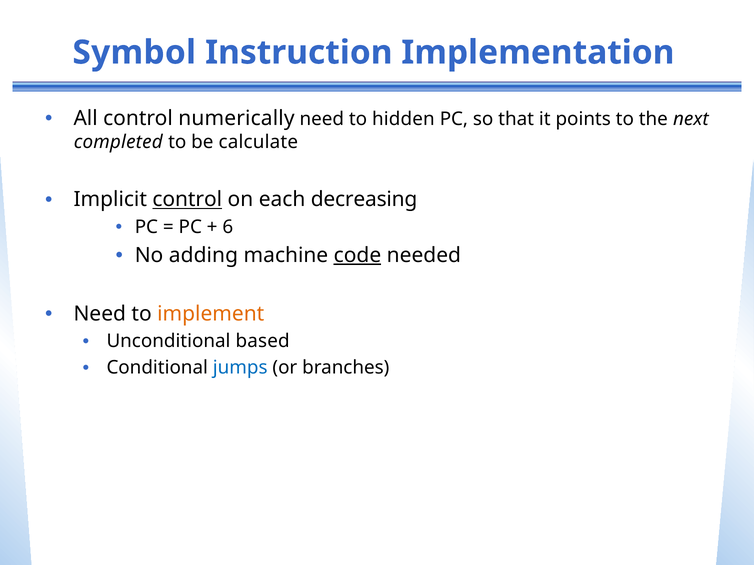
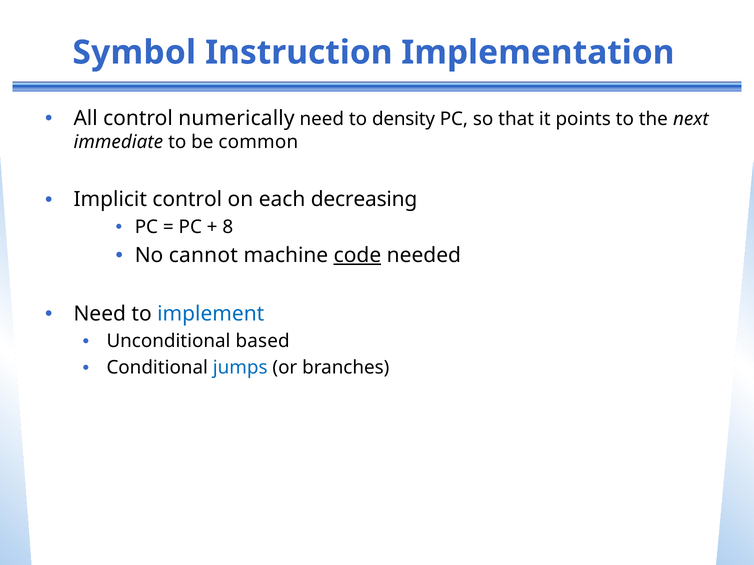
hidden: hidden -> density
completed: completed -> immediate
calculate: calculate -> common
control at (187, 200) underline: present -> none
6: 6 -> 8
adding: adding -> cannot
implement colour: orange -> blue
